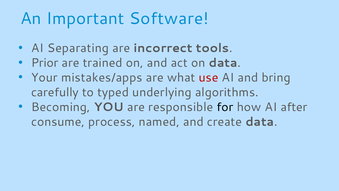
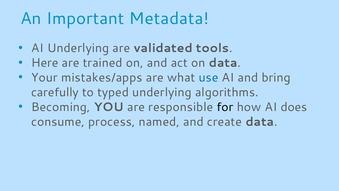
Software: Software -> Metadata
AI Separating: Separating -> Underlying
incorrect: incorrect -> validated
Prior: Prior -> Here
use colour: red -> blue
after: after -> does
